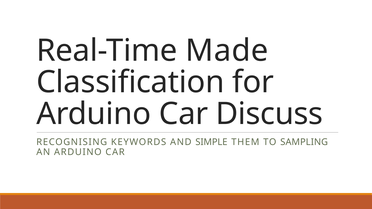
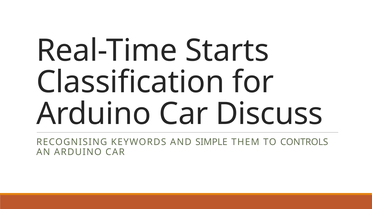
Made: Made -> Starts
SAMPLING: SAMPLING -> CONTROLS
